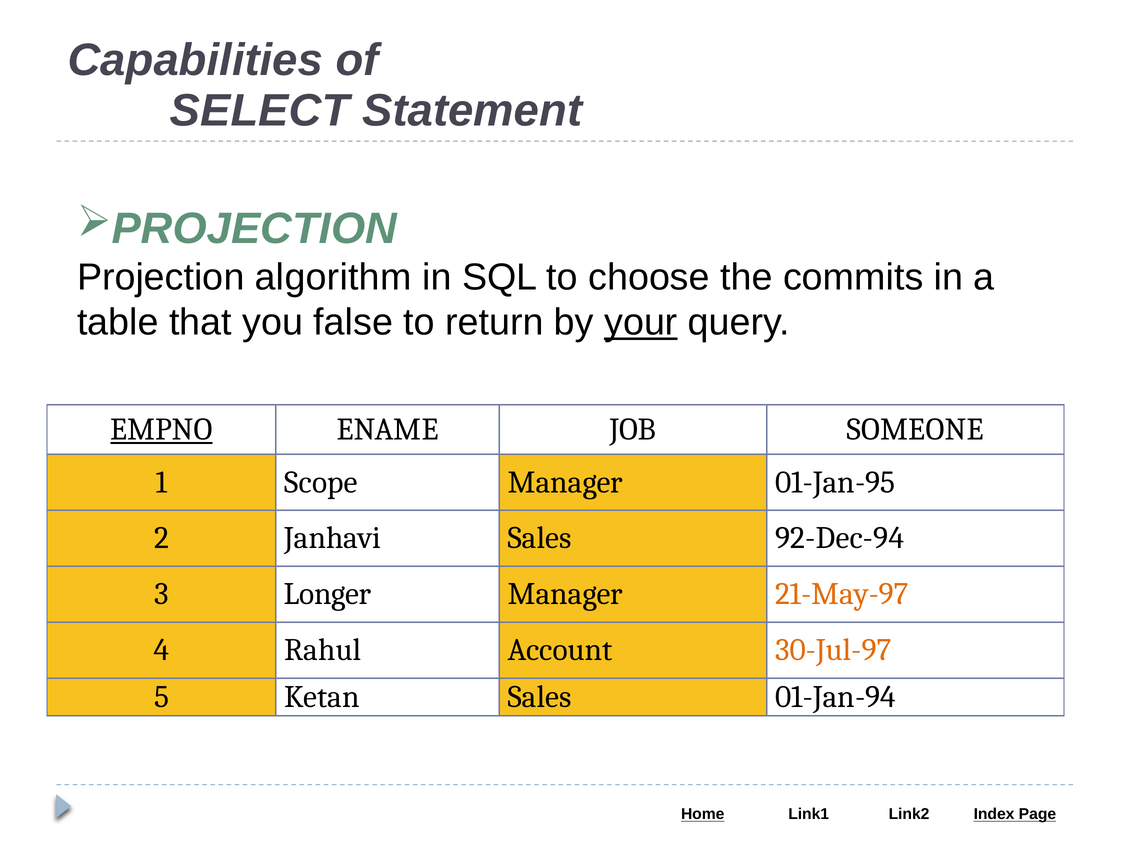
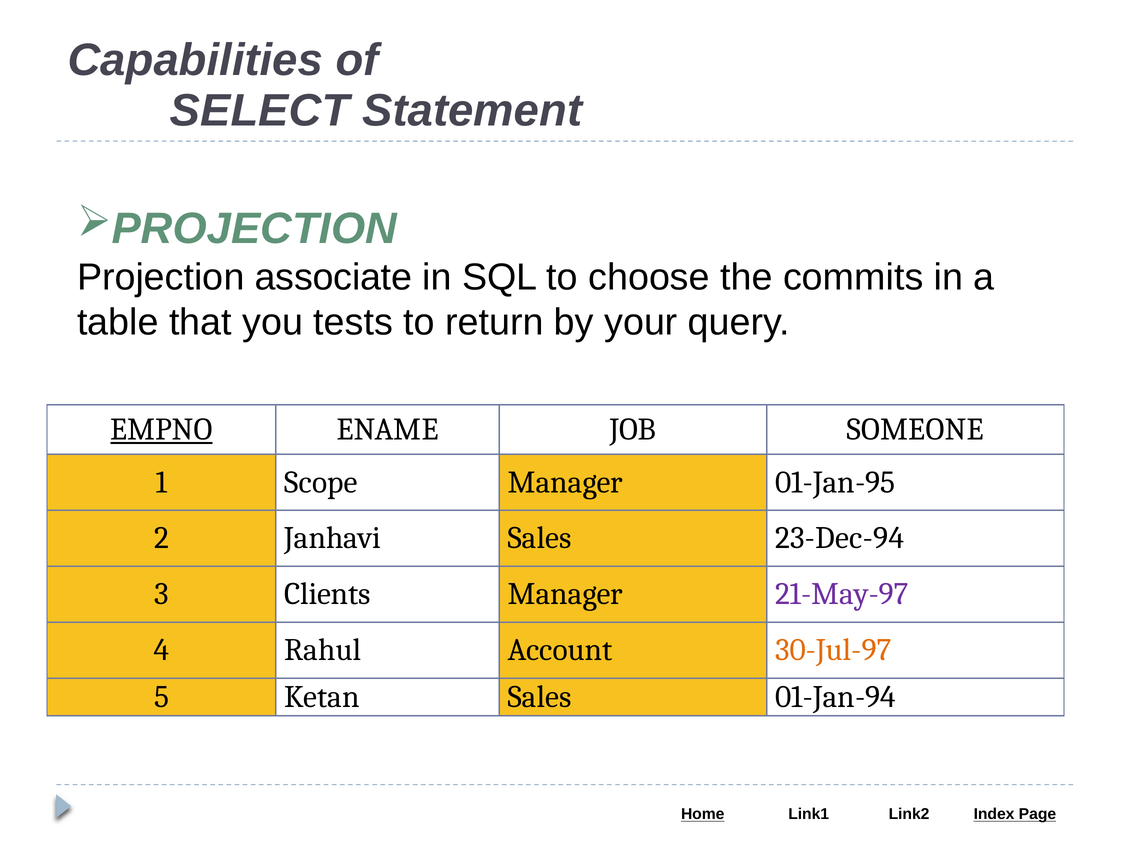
algorithm: algorithm -> associate
false: false -> tests
your underline: present -> none
92-Dec-94: 92-Dec-94 -> 23-Dec-94
Longer: Longer -> Clients
21-May-97 colour: orange -> purple
